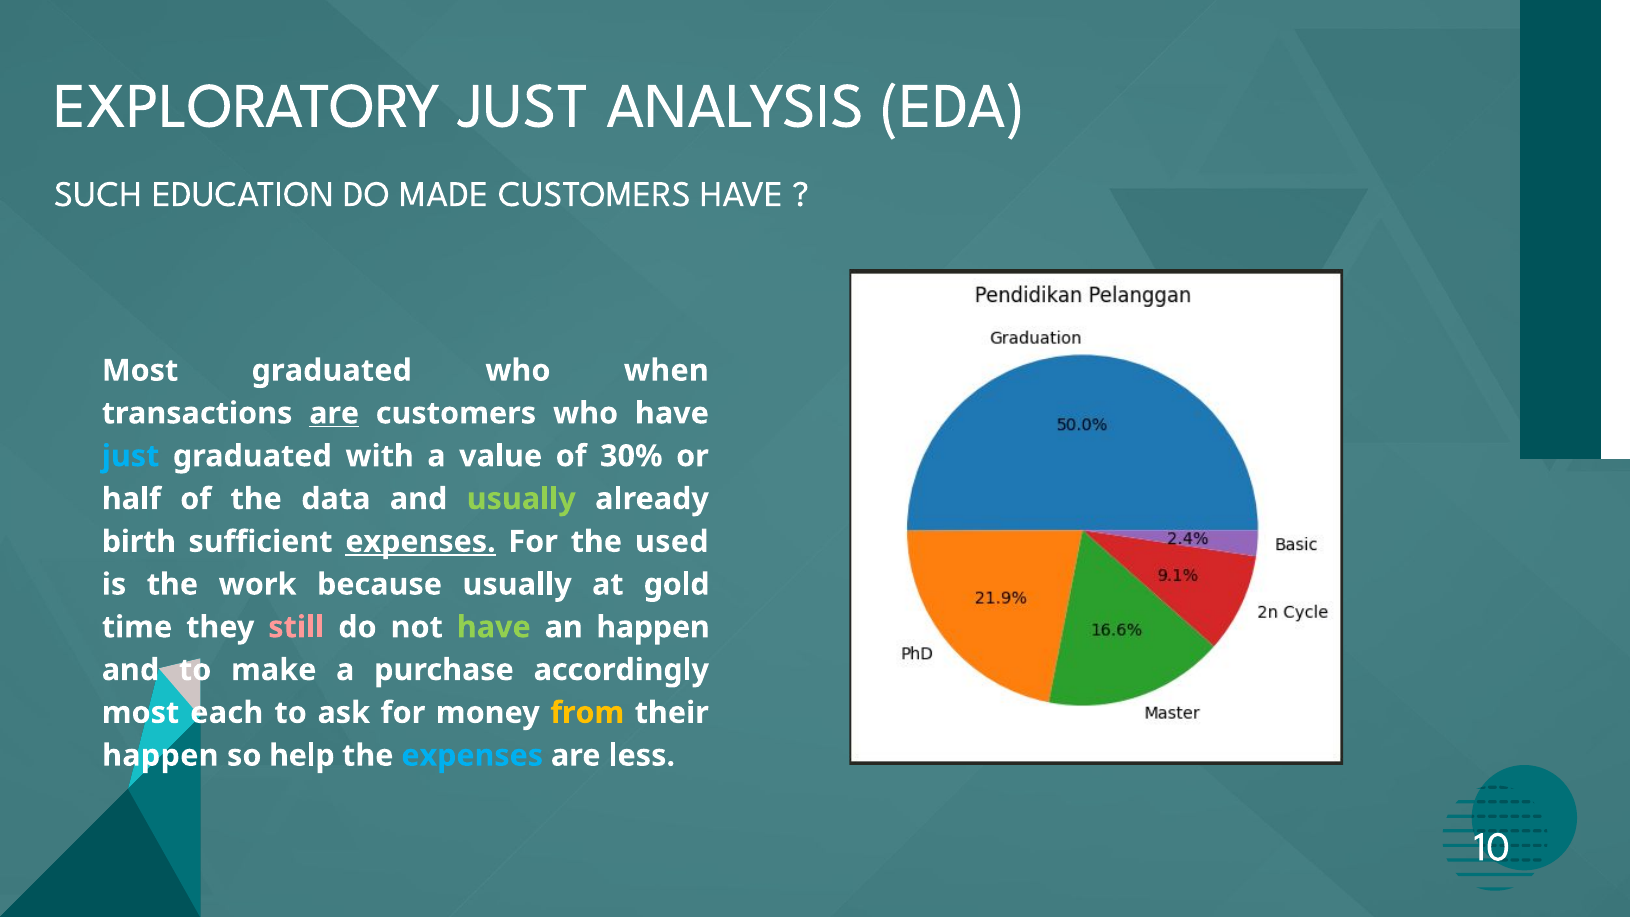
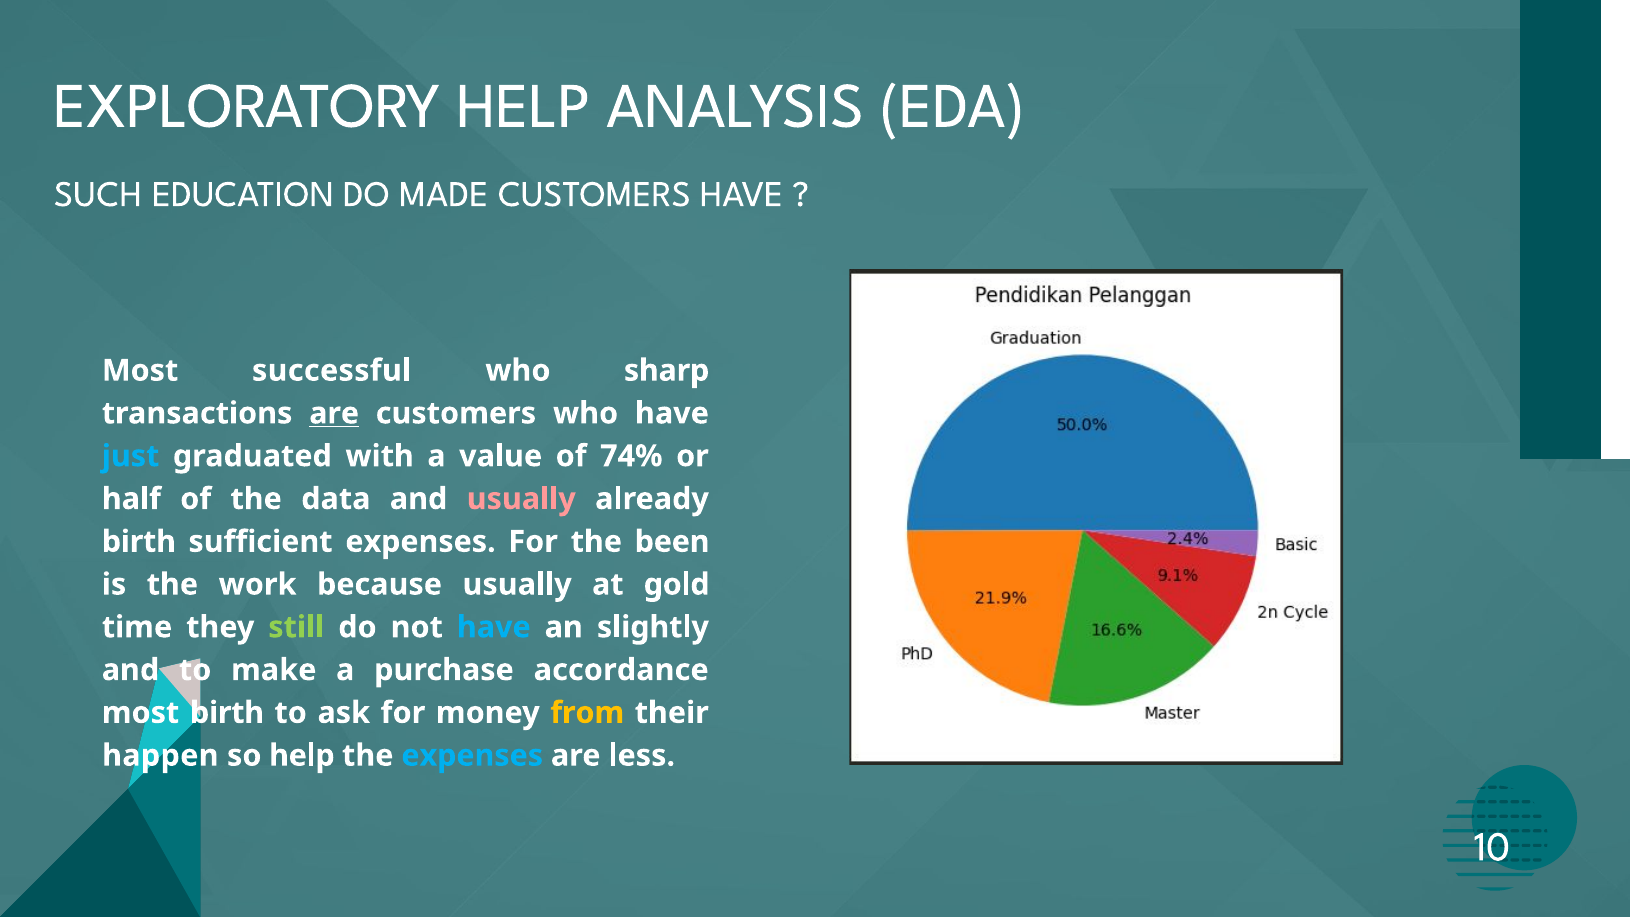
EXPLORATORY JUST: JUST -> HELP
Most graduated: graduated -> successful
when: when -> sharp
30%: 30% -> 74%
usually at (521, 499) colour: light green -> pink
expenses at (420, 542) underline: present -> none
used: used -> been
still colour: pink -> light green
have at (494, 627) colour: light green -> light blue
an happen: happen -> slightly
accordingly: accordingly -> accordance
most each: each -> birth
